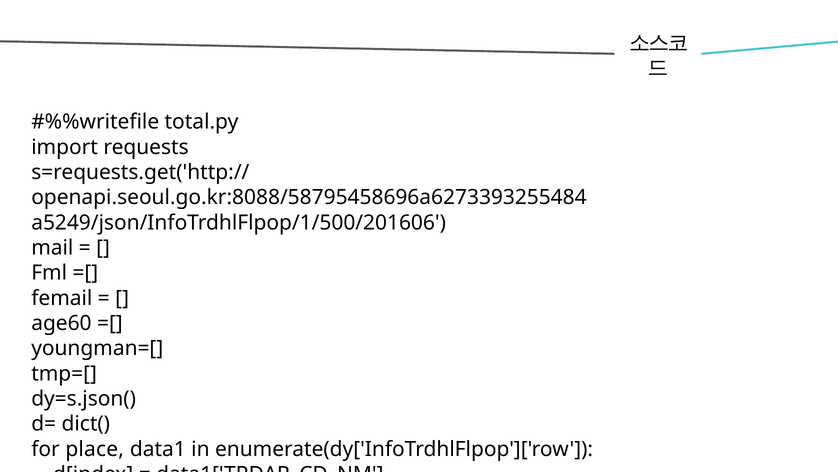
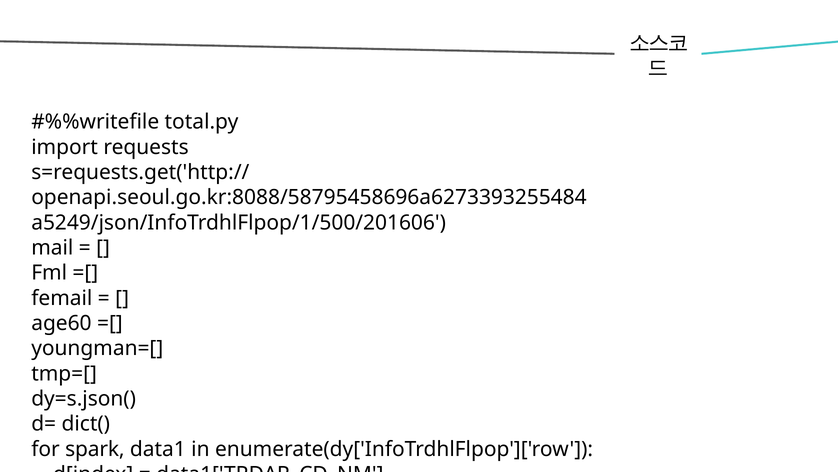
place: place -> spark
